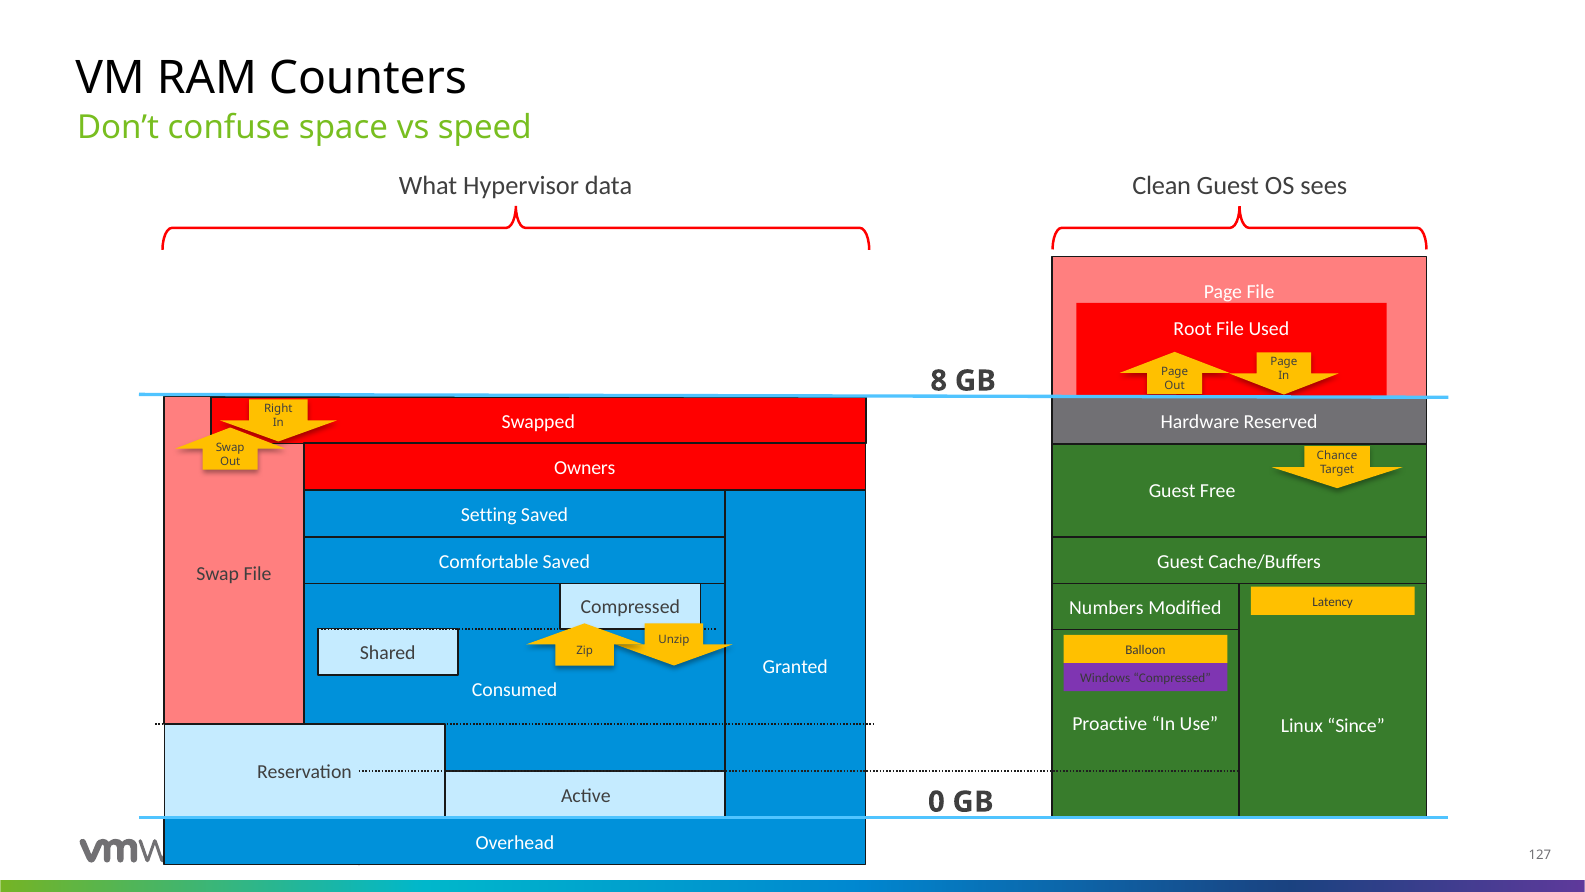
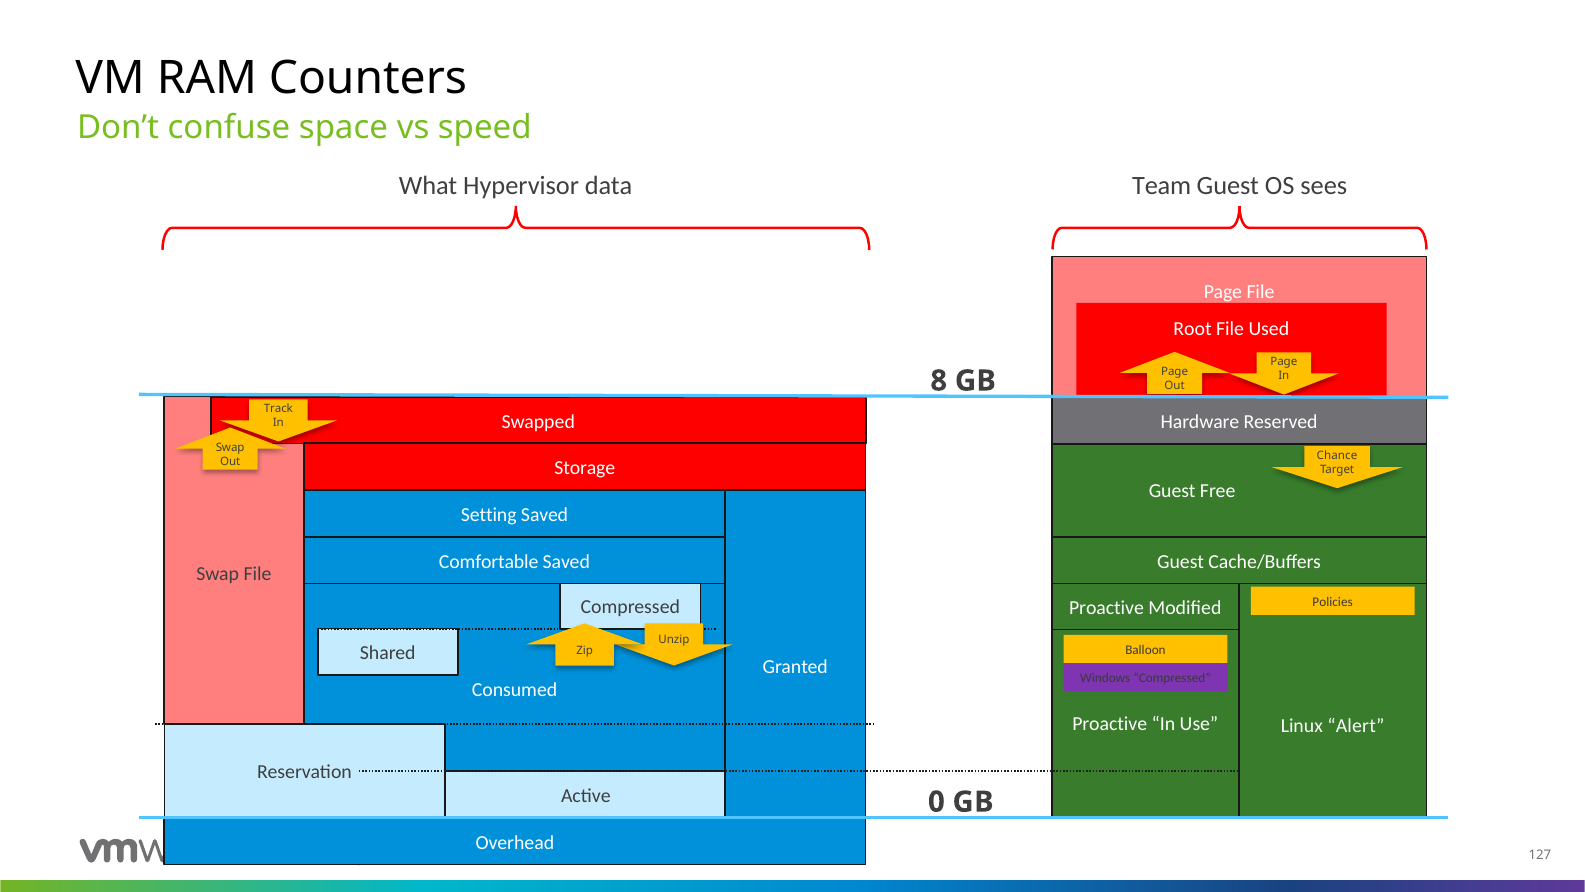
Clean: Clean -> Team
Right: Right -> Track
Owners: Owners -> Storage
Latency: Latency -> Policies
Numbers at (1106, 607): Numbers -> Proactive
Since: Since -> Alert
